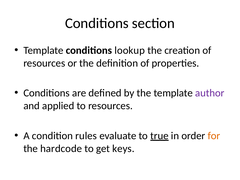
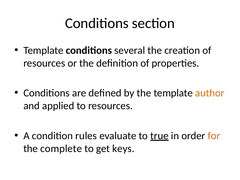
lookup: lookup -> several
author colour: purple -> orange
hardcode: hardcode -> complete
